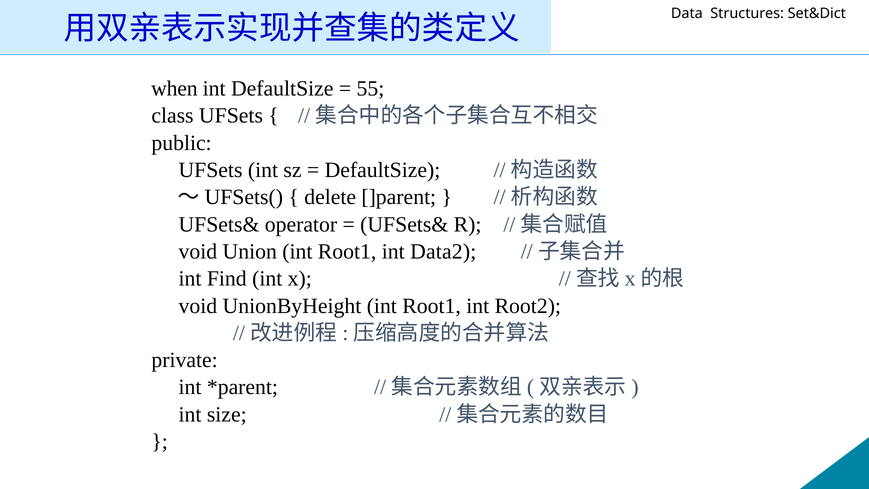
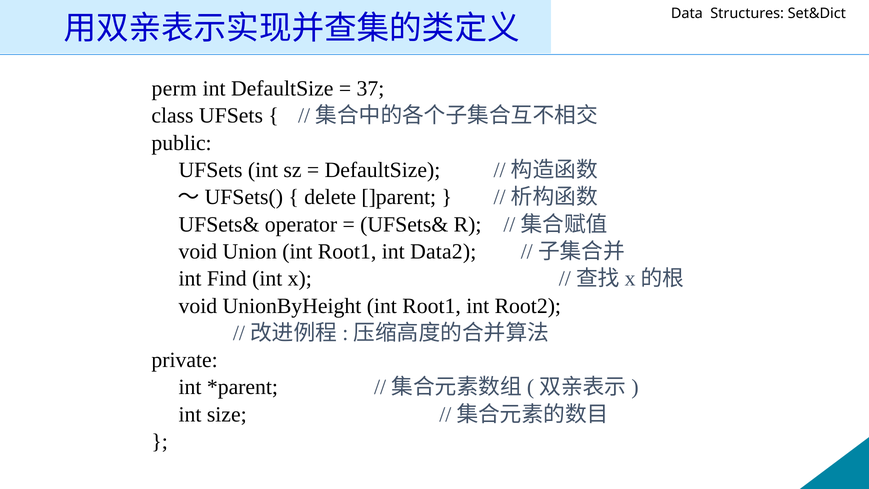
when: when -> perm
55: 55 -> 37
